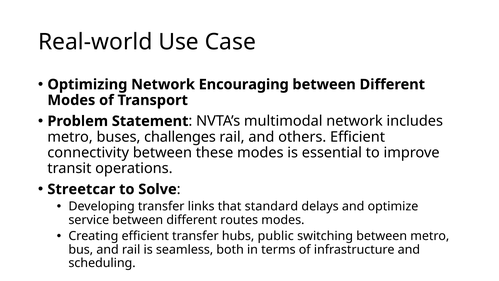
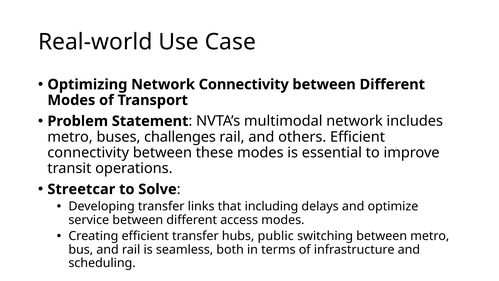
Network Encouraging: Encouraging -> Connectivity
standard: standard -> including
routes: routes -> access
